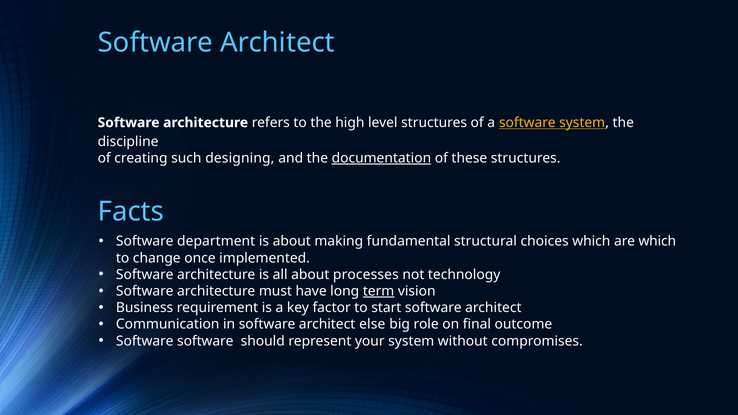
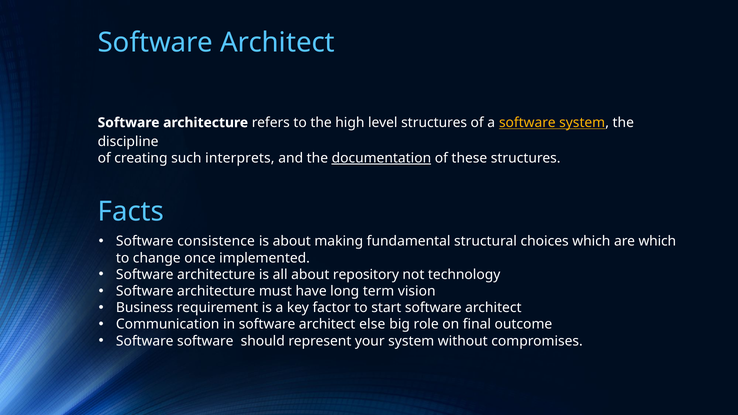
designing: designing -> interprets
department: department -> consistence
processes: processes -> repository
term underline: present -> none
